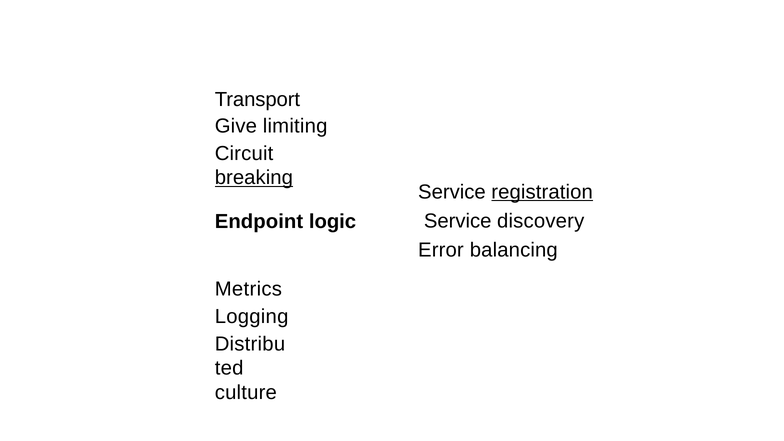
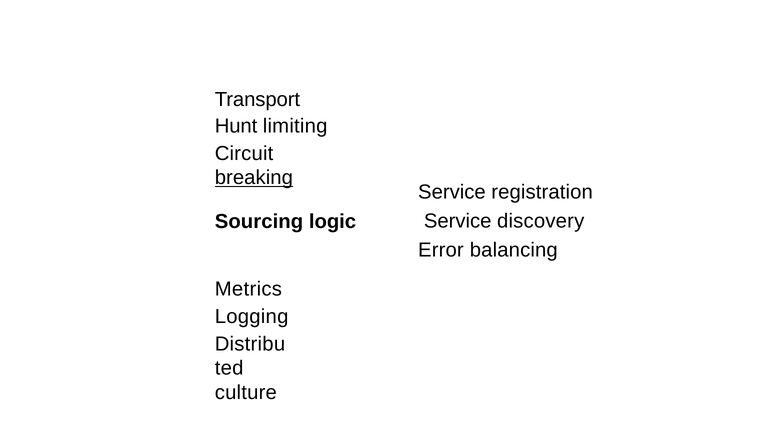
Give: Give -> Hunt
registration underline: present -> none
Endpoint: Endpoint -> Sourcing
